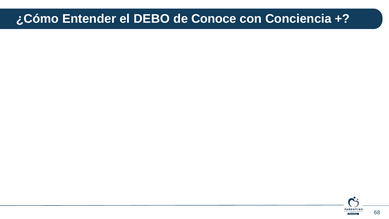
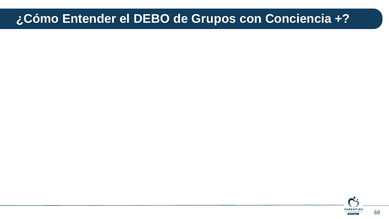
Conoce: Conoce -> Grupos
